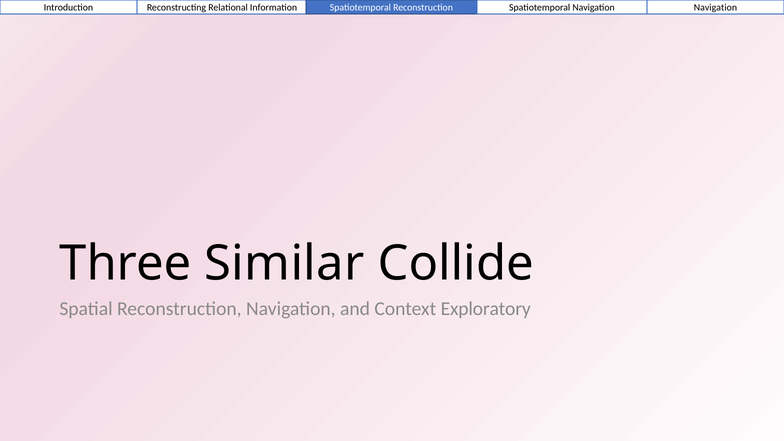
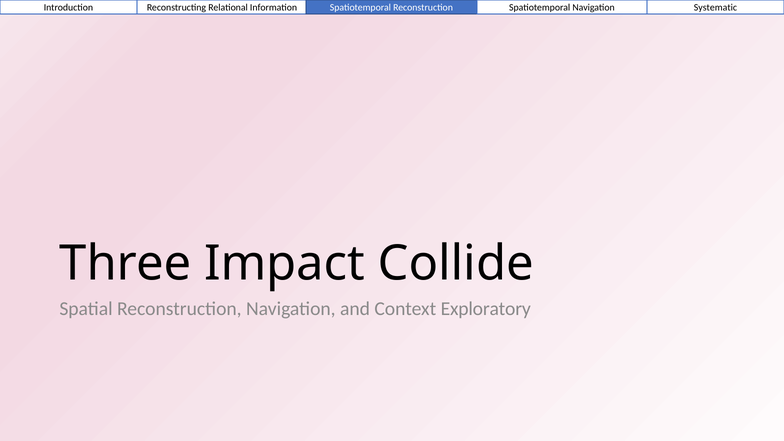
Navigation Navigation: Navigation -> Systematic
Similar: Similar -> Impact
